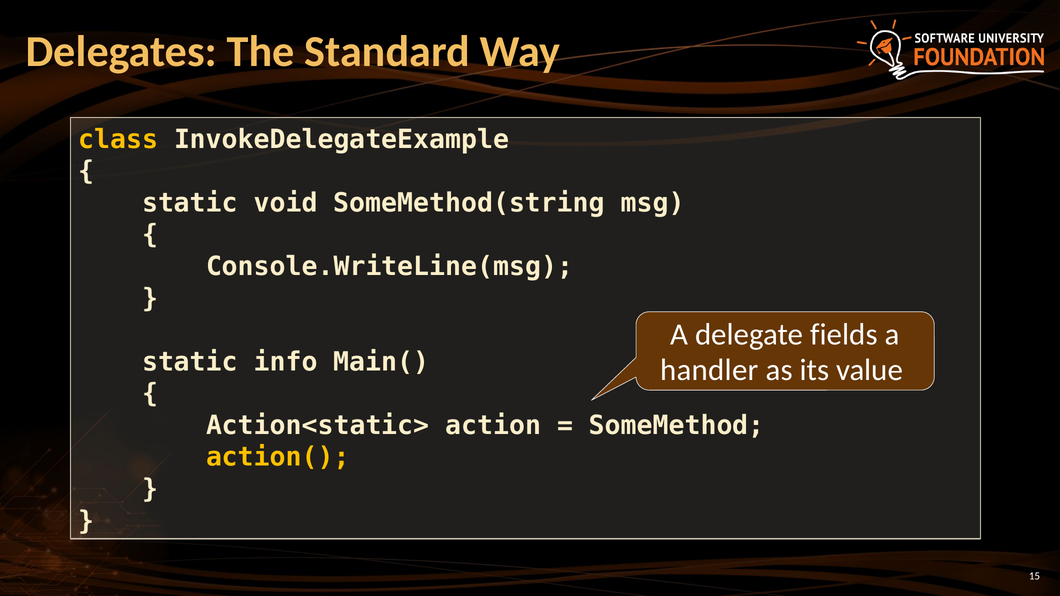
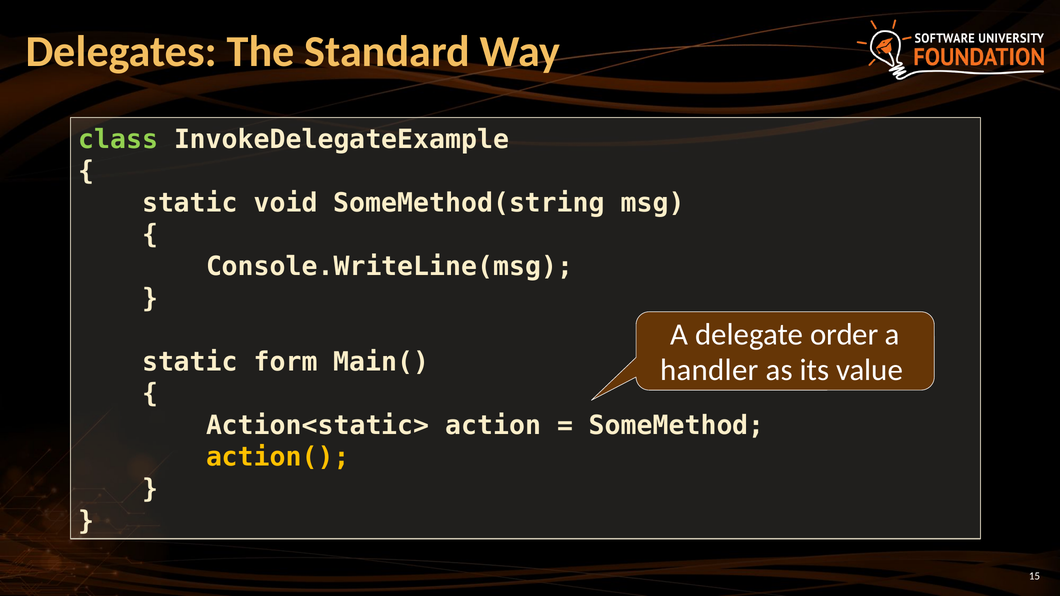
class colour: yellow -> light green
fields: fields -> order
info: info -> form
